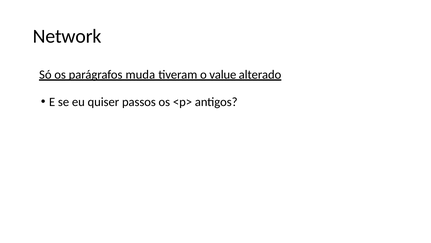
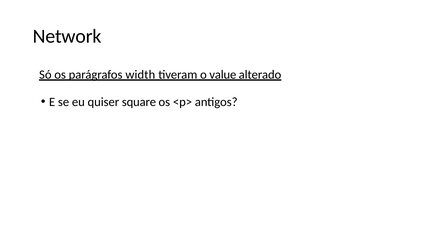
muda: muda -> width
passos: passos -> square
